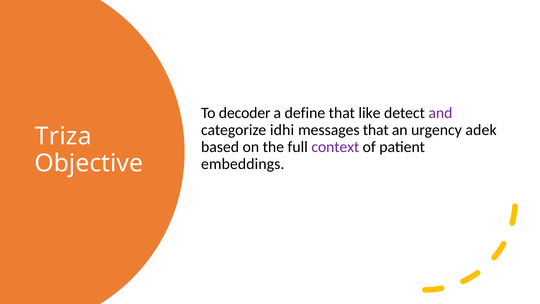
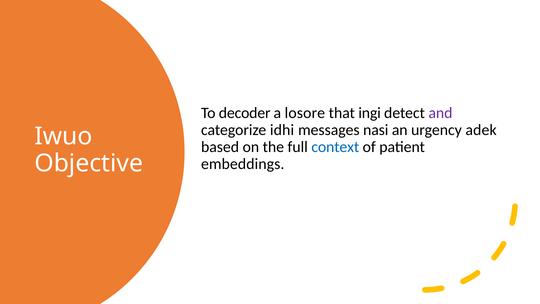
define: define -> losore
like: like -> ingi
messages that: that -> nasi
Triza: Triza -> Iwuo
context colour: purple -> blue
